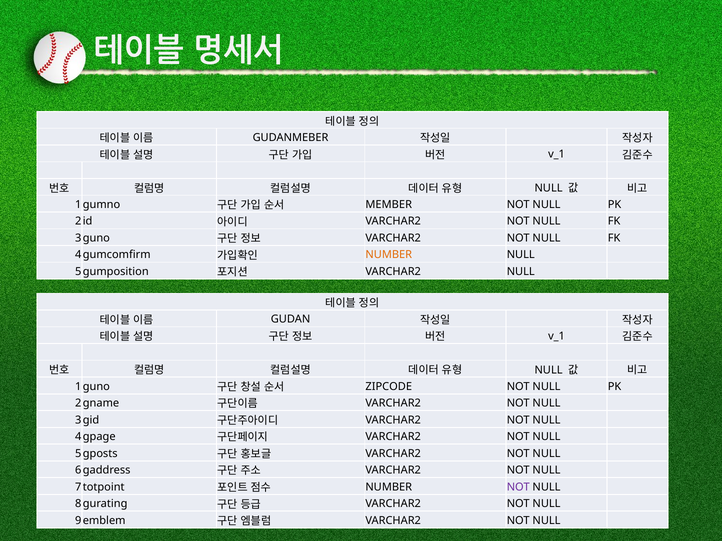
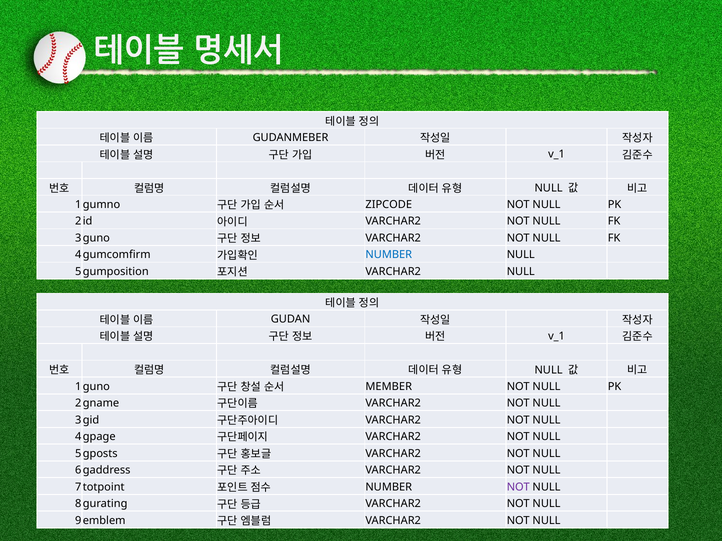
MEMBER: MEMBER -> ZIPCODE
NUMBER at (389, 255) colour: orange -> blue
ZIPCODE: ZIPCODE -> MEMBER
